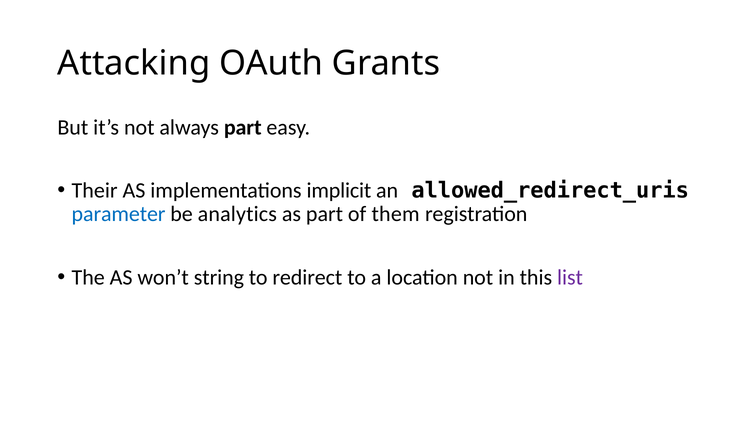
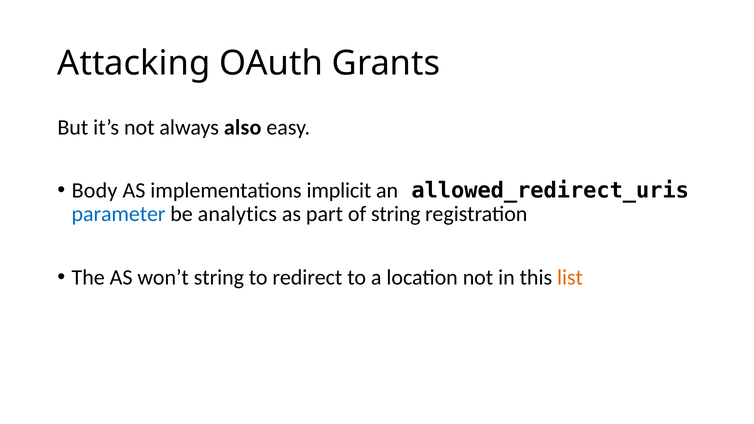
always part: part -> also
Their: Their -> Body
of them: them -> string
list colour: purple -> orange
